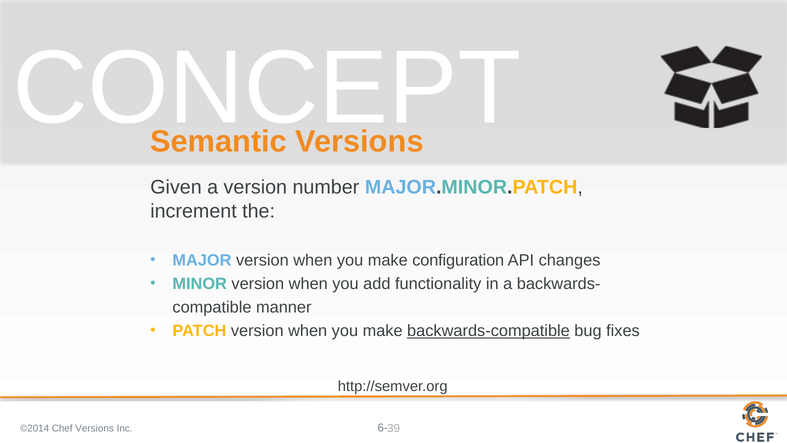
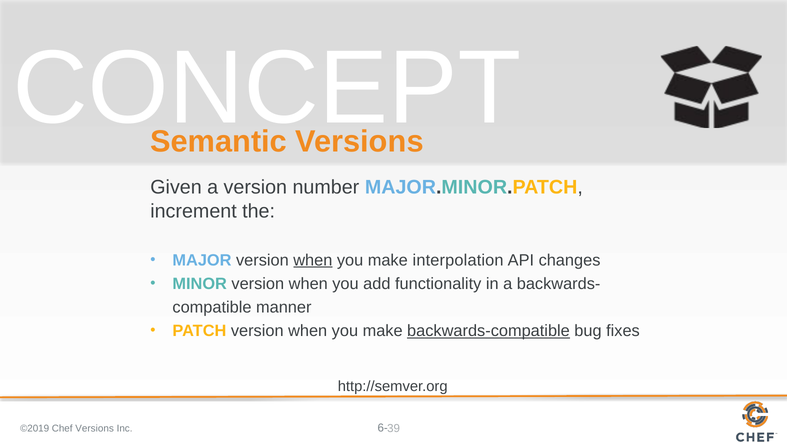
when at (313, 260) underline: none -> present
configuration: configuration -> interpolation
©2014: ©2014 -> ©2019
